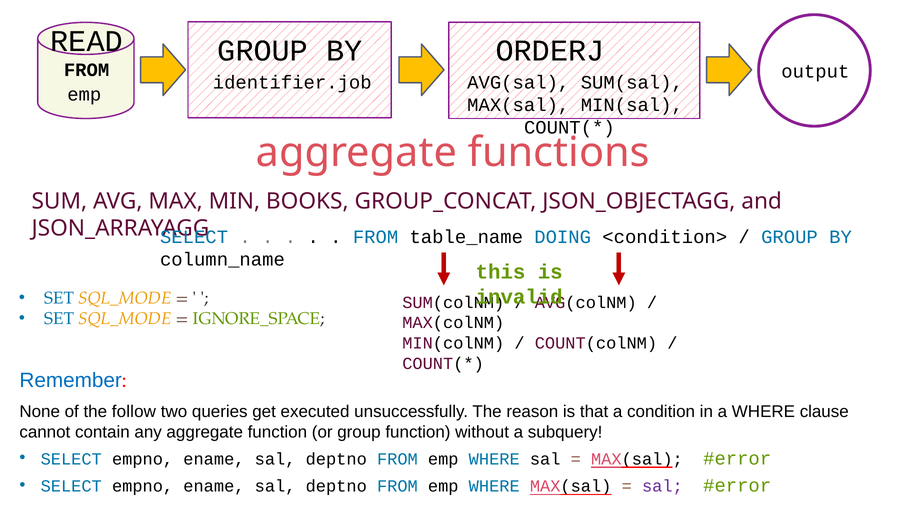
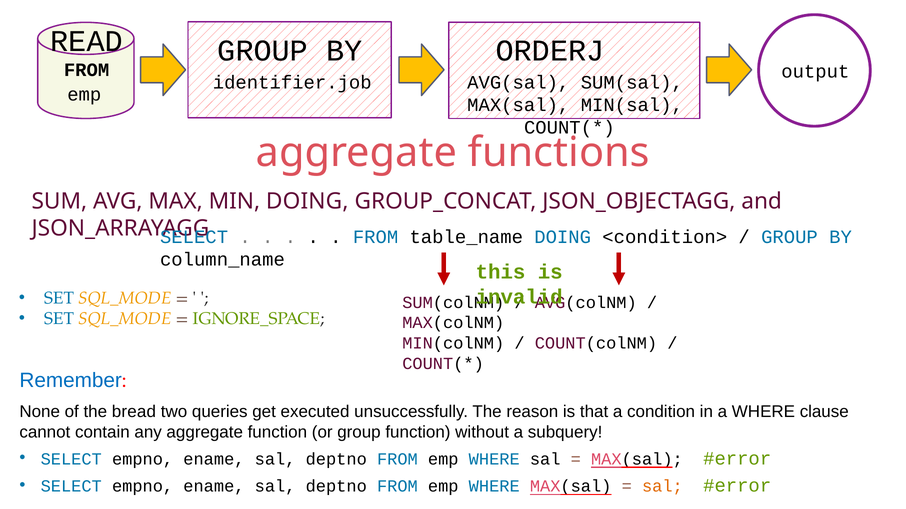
MIN BOOKS: BOOKS -> DOING
follow: follow -> bread
sal at (662, 487) colour: purple -> orange
